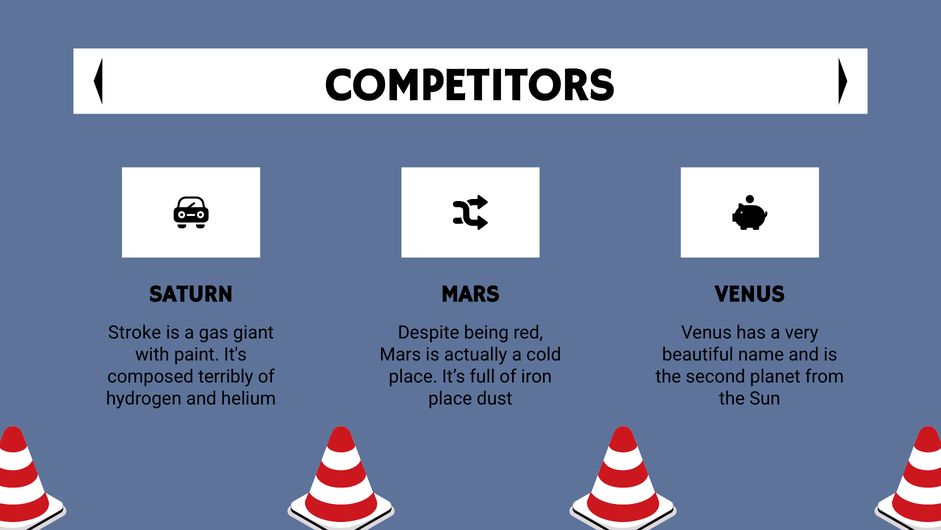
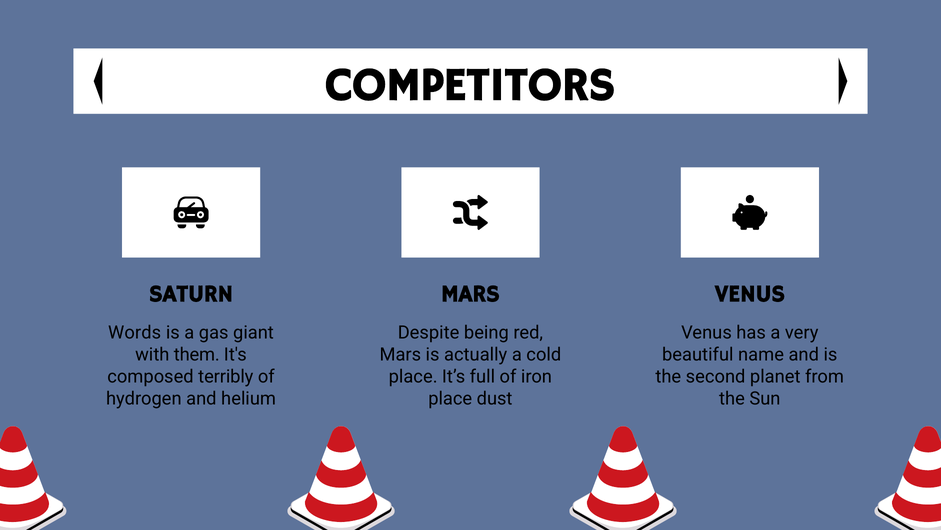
Stroke: Stroke -> Words
paint: paint -> them
